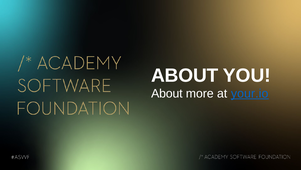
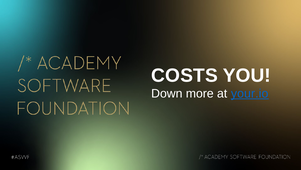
ABOUT at (185, 75): ABOUT -> COSTS
About at (167, 93): About -> Down
